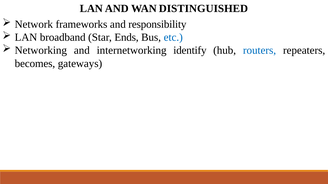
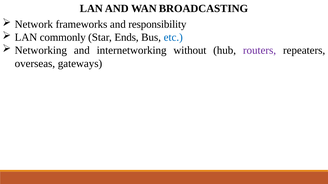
DISTINGUISHED: DISTINGUISHED -> BROADCASTING
broadband: broadband -> commonly
identify: identify -> without
routers colour: blue -> purple
becomes: becomes -> overseas
